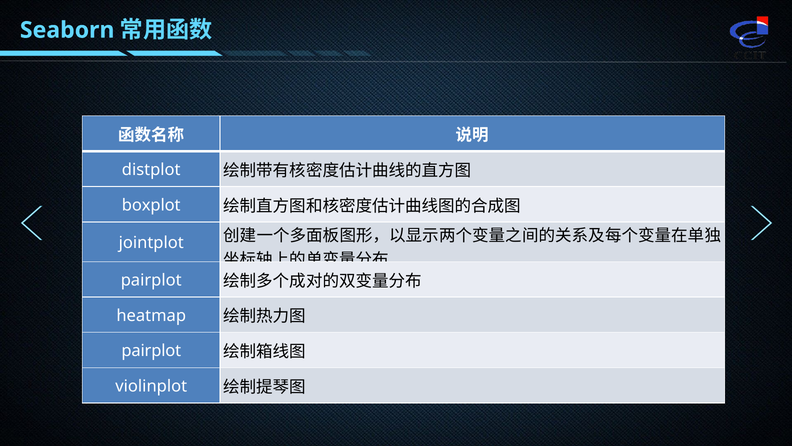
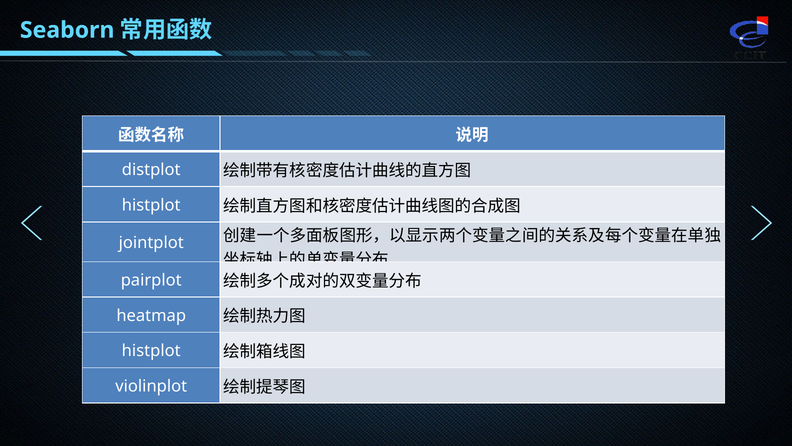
boxplot at (151, 205): boxplot -> histplot
pairplot at (151, 351): pairplot -> histplot
